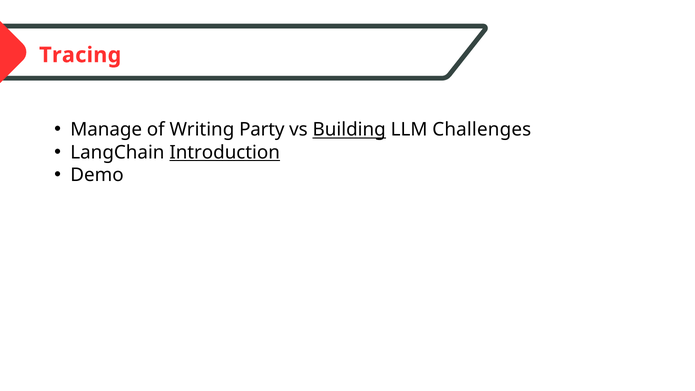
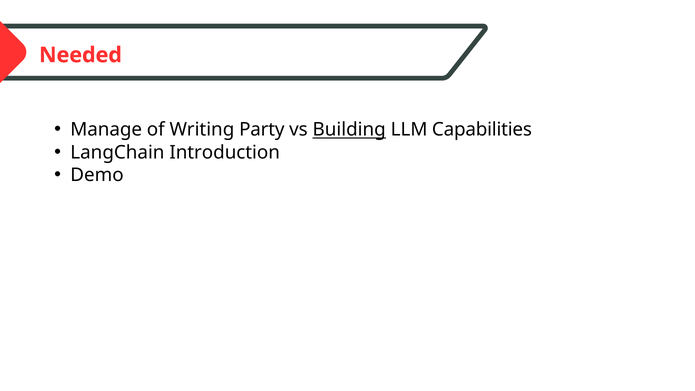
Tracing: Tracing -> Needed
Challenges: Challenges -> Capabilities
Introduction underline: present -> none
